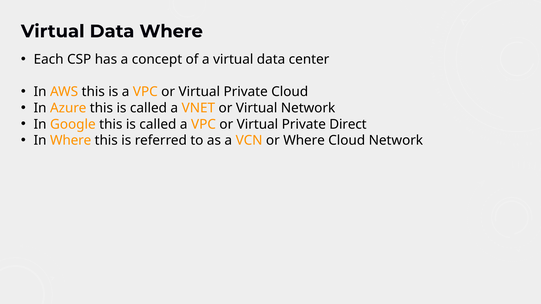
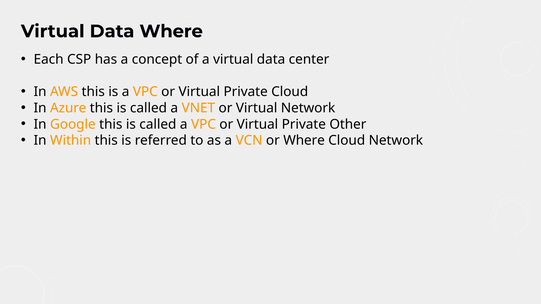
Direct: Direct -> Other
In Where: Where -> Within
